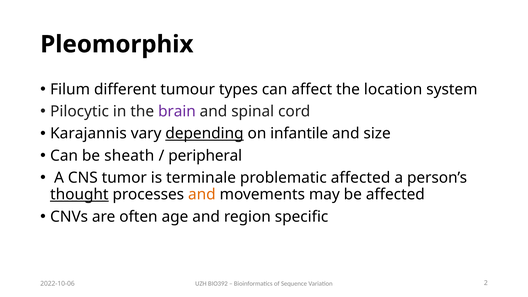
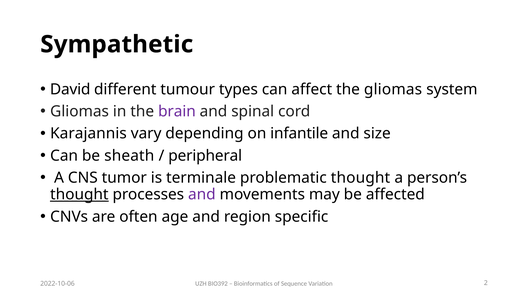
Pleomorphix: Pleomorphix -> Sympathetic
Filum: Filum -> David
the location: location -> gliomas
Pilocytic at (80, 111): Pilocytic -> Gliomas
depending underline: present -> none
problematic affected: affected -> thought
and at (202, 194) colour: orange -> purple
